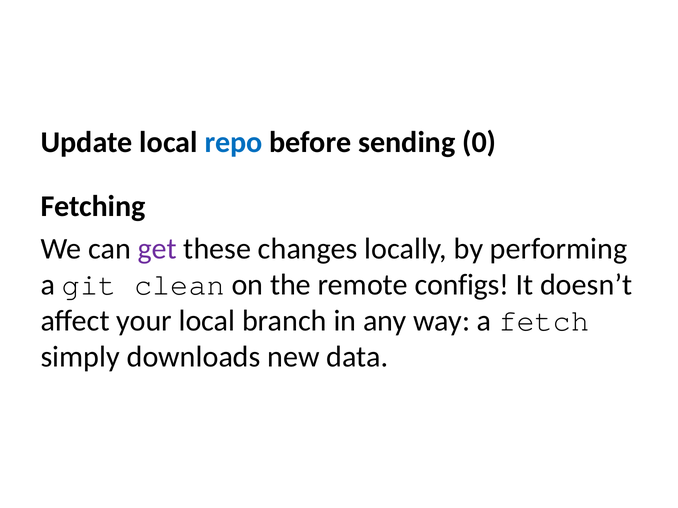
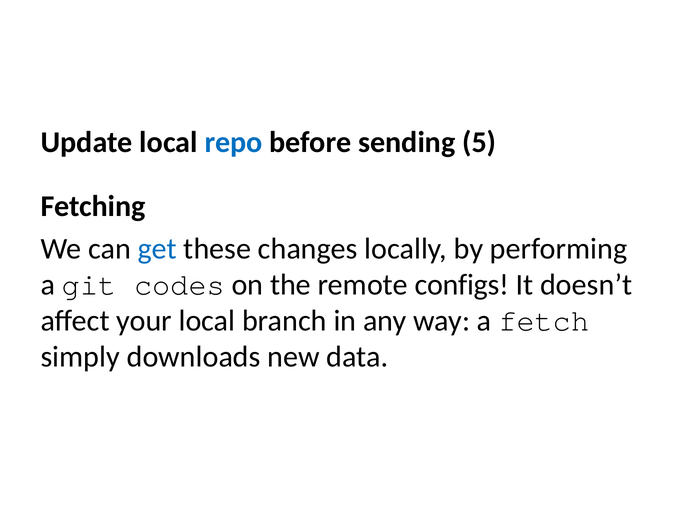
0: 0 -> 5
get colour: purple -> blue
clean: clean -> codes
